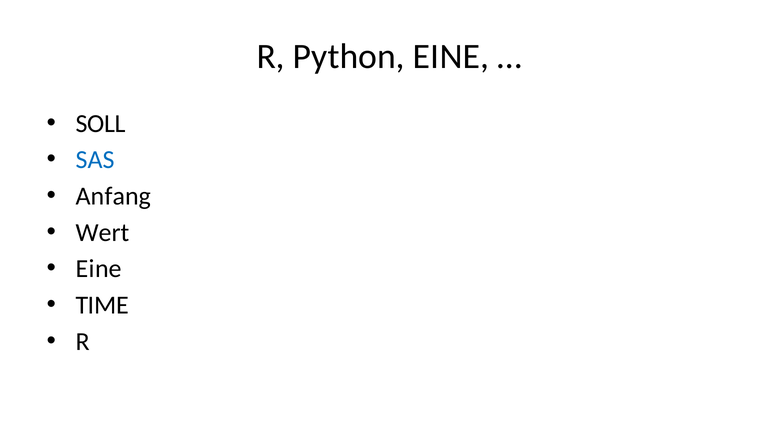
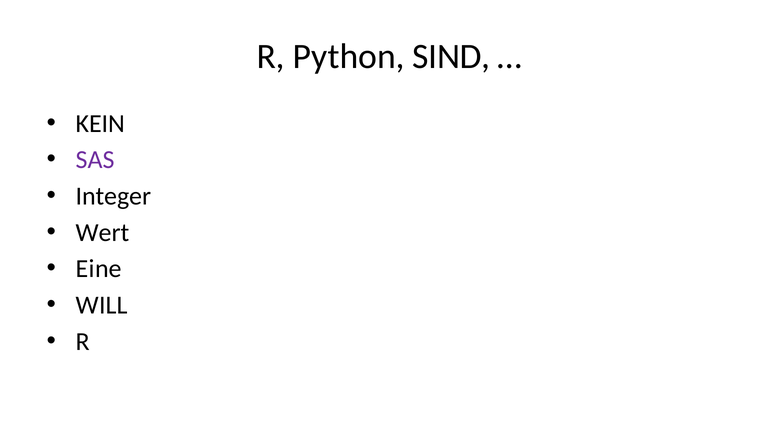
Python EINE: EINE -> SIND
SOLL: SOLL -> KEIN
SAS colour: blue -> purple
Anfang: Anfang -> Integer
TIME: TIME -> WILL
